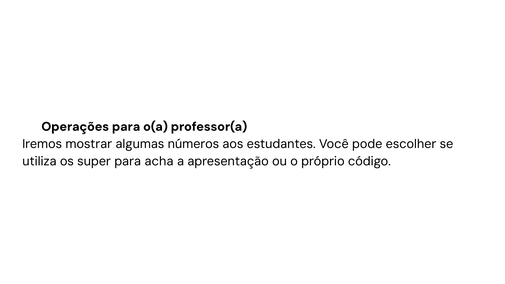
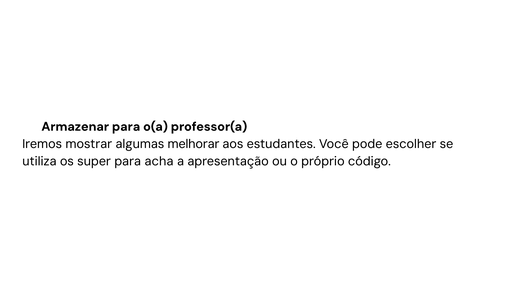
Operações: Operações -> Armazenar
números: números -> melhorar
